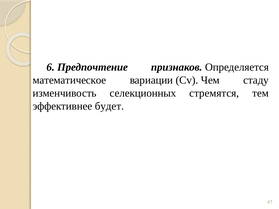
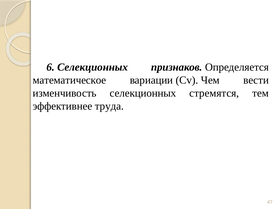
6 Предпочтение: Предпочтение -> Селекционных
стаду: стаду -> вести
будет: будет -> труда
